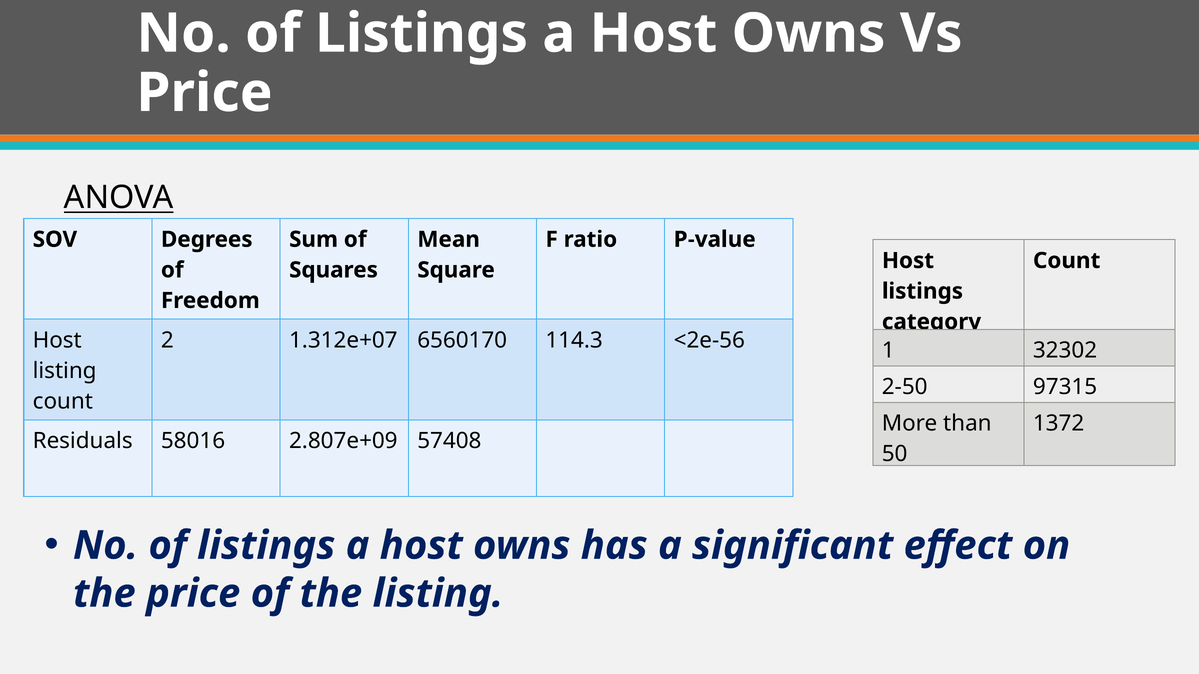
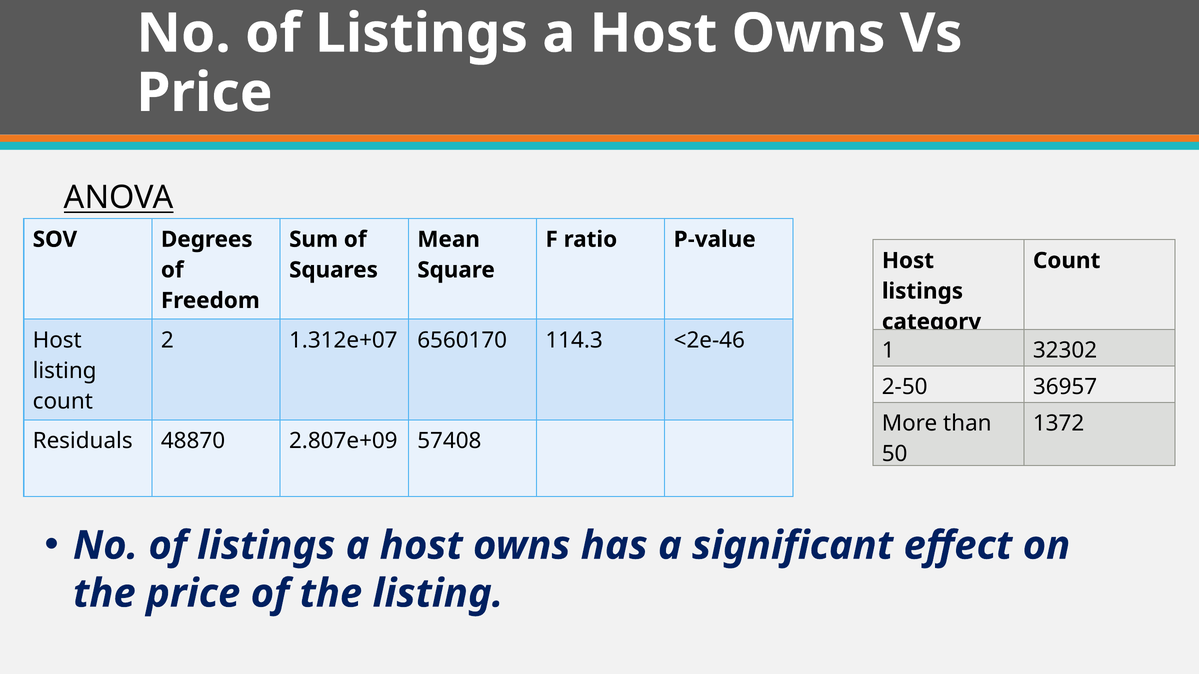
<2e-56: <2e-56 -> <2e-46
97315: 97315 -> 36957
58016: 58016 -> 48870
